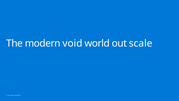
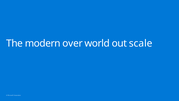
void: void -> over
